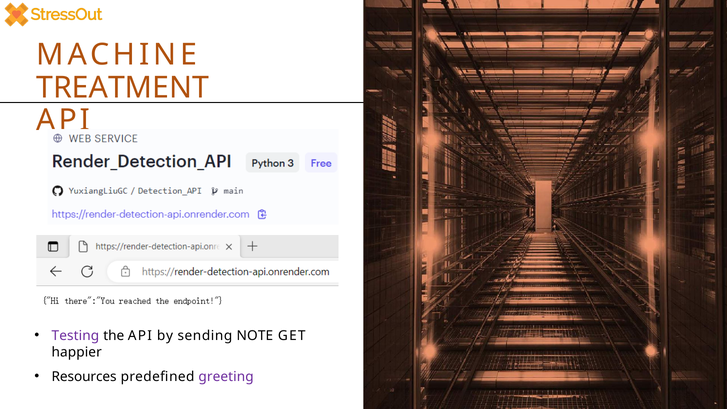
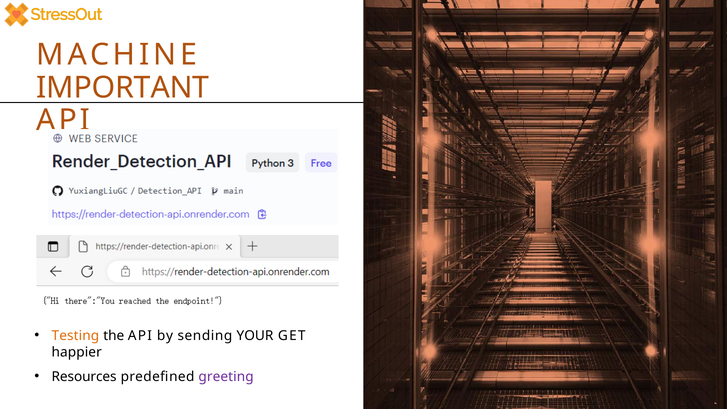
TREATMENT: TREATMENT -> IMPORTANT
Testing colour: purple -> orange
NOTE: NOTE -> YOUR
